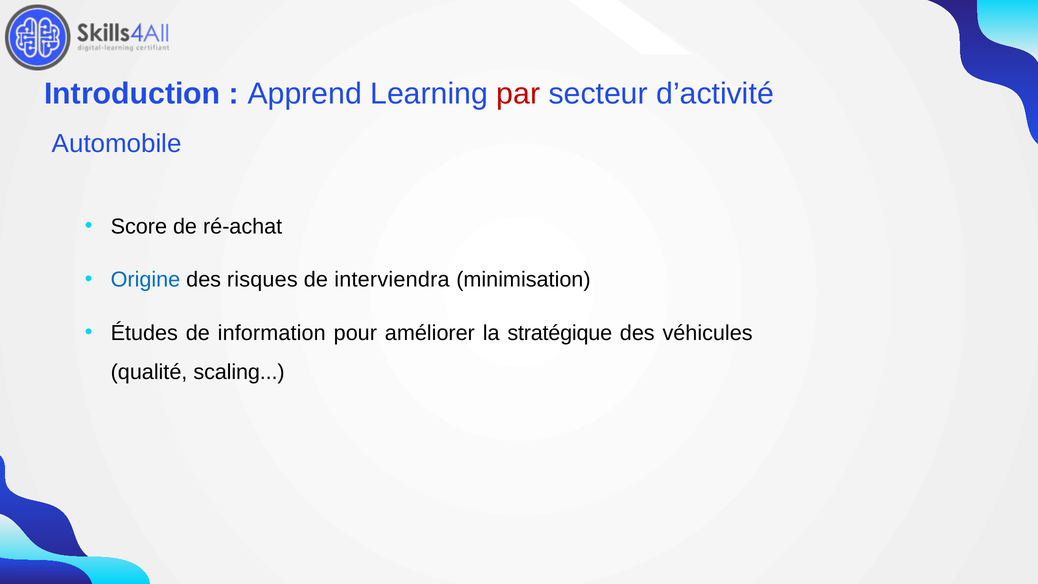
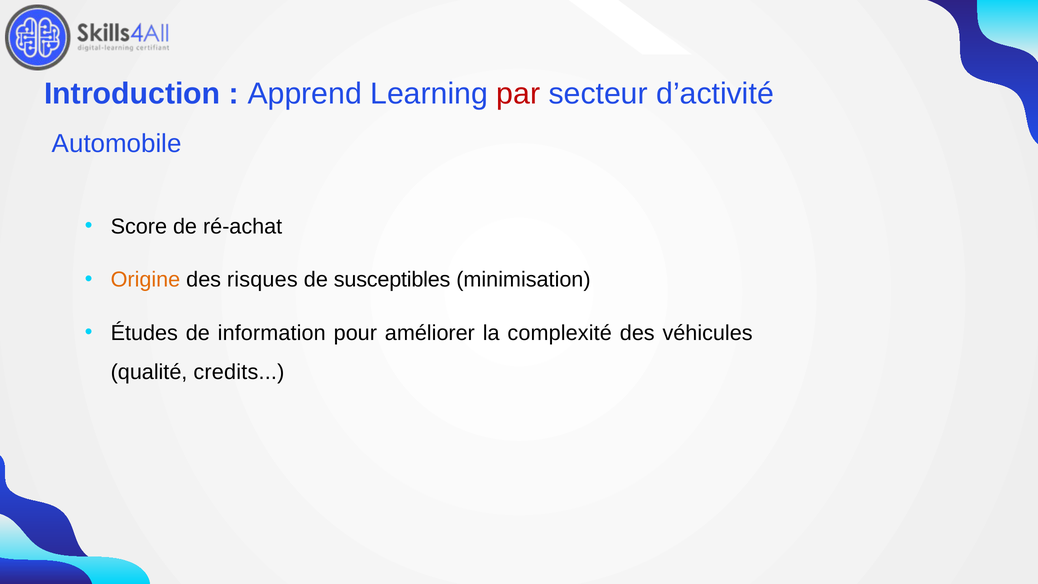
Origine colour: blue -> orange
interviendra: interviendra -> susceptibles
stratégique: stratégique -> complexité
scaling: scaling -> credits
